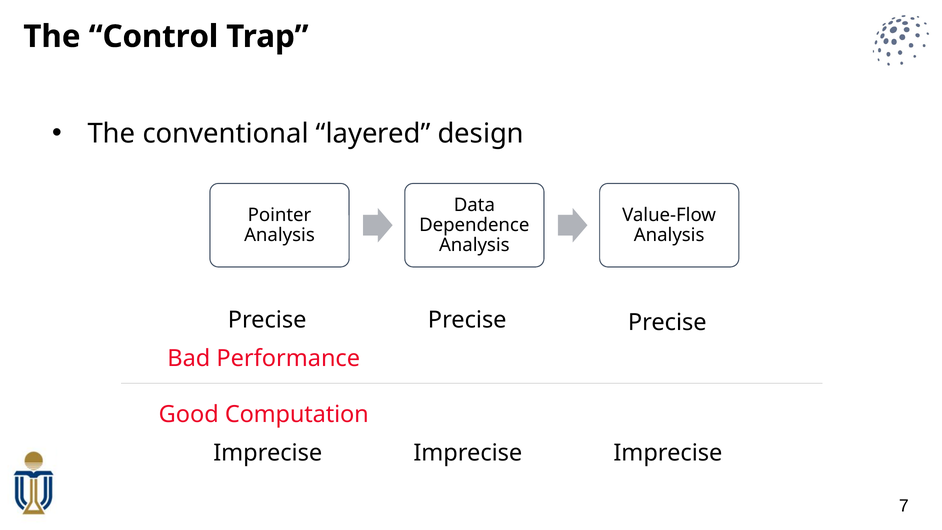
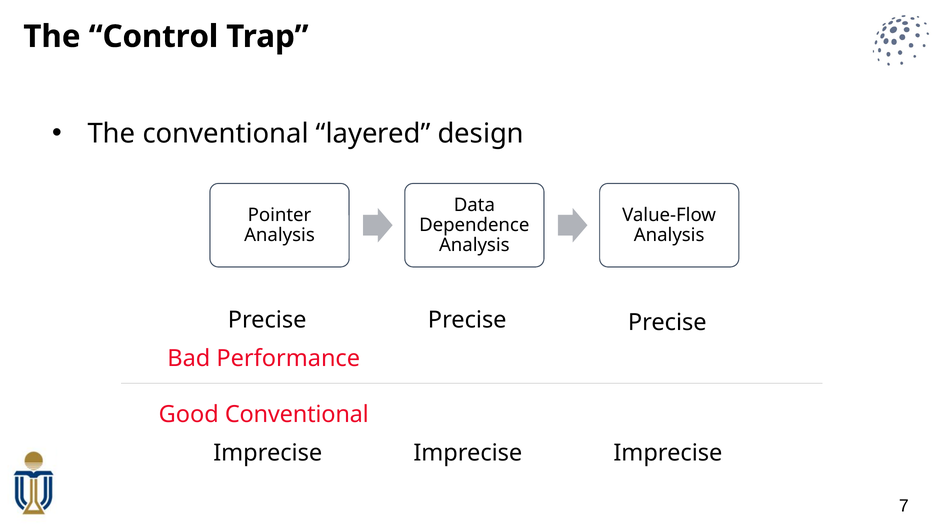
Good Computation: Computation -> Conventional
